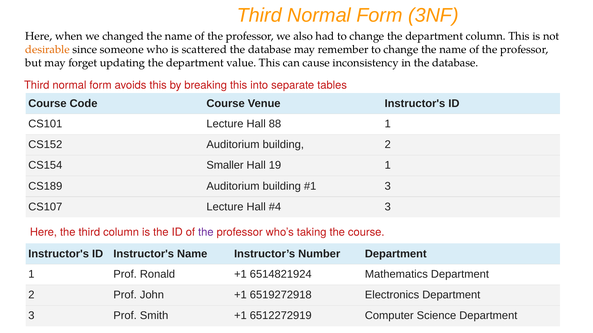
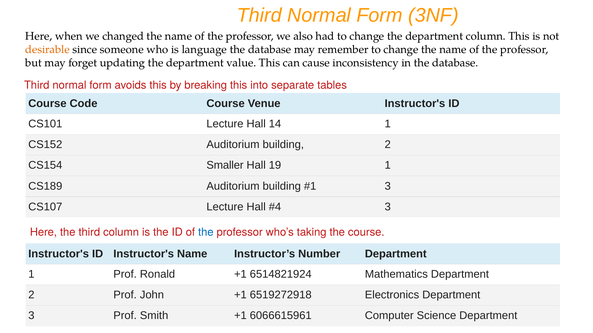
scattered: scattered -> language
88: 88 -> 14
the at (206, 232) colour: purple -> blue
6512272919: 6512272919 -> 6066615961
